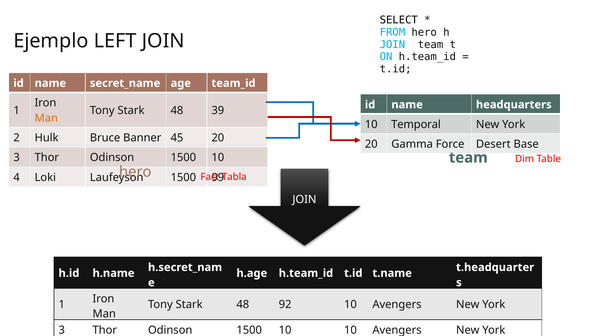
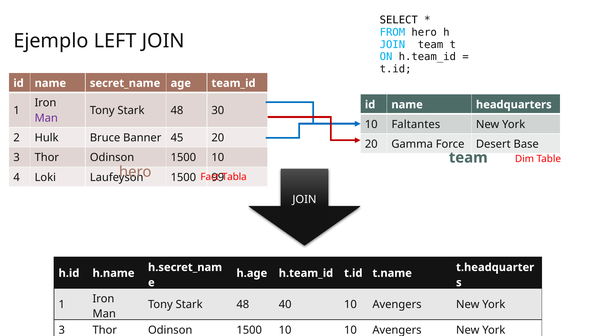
39: 39 -> 30
Man at (46, 118) colour: orange -> purple
Temporal: Temporal -> Faltantes
92: 92 -> 40
